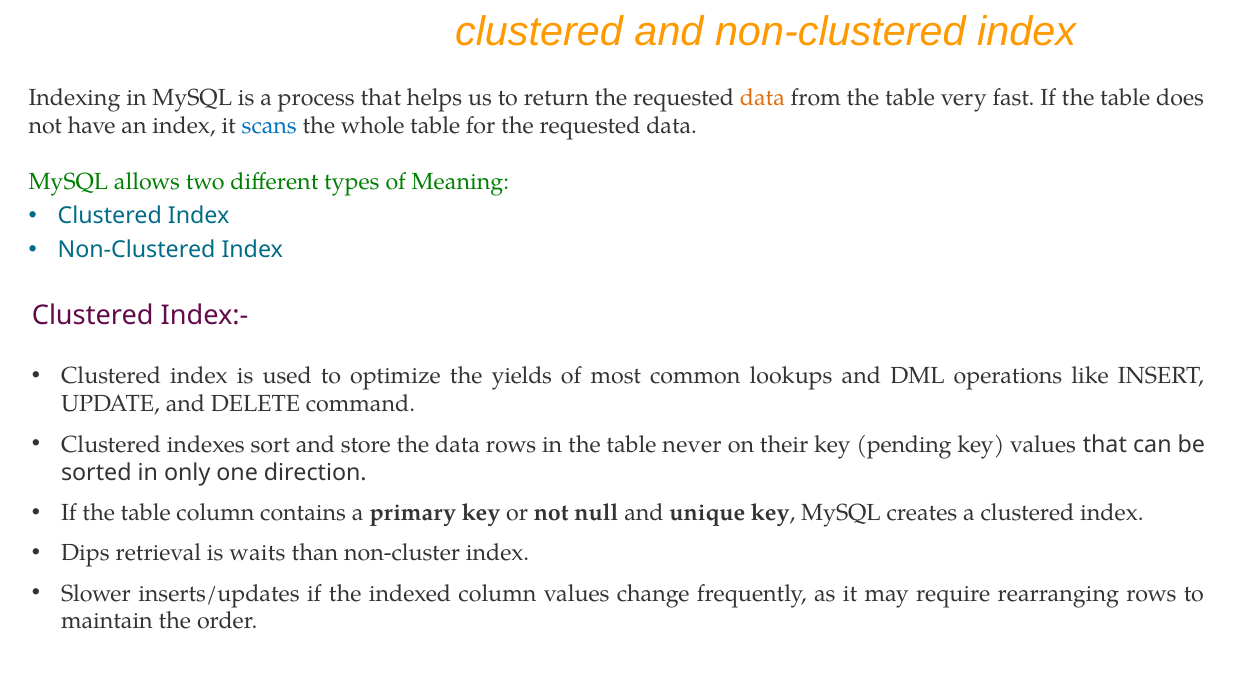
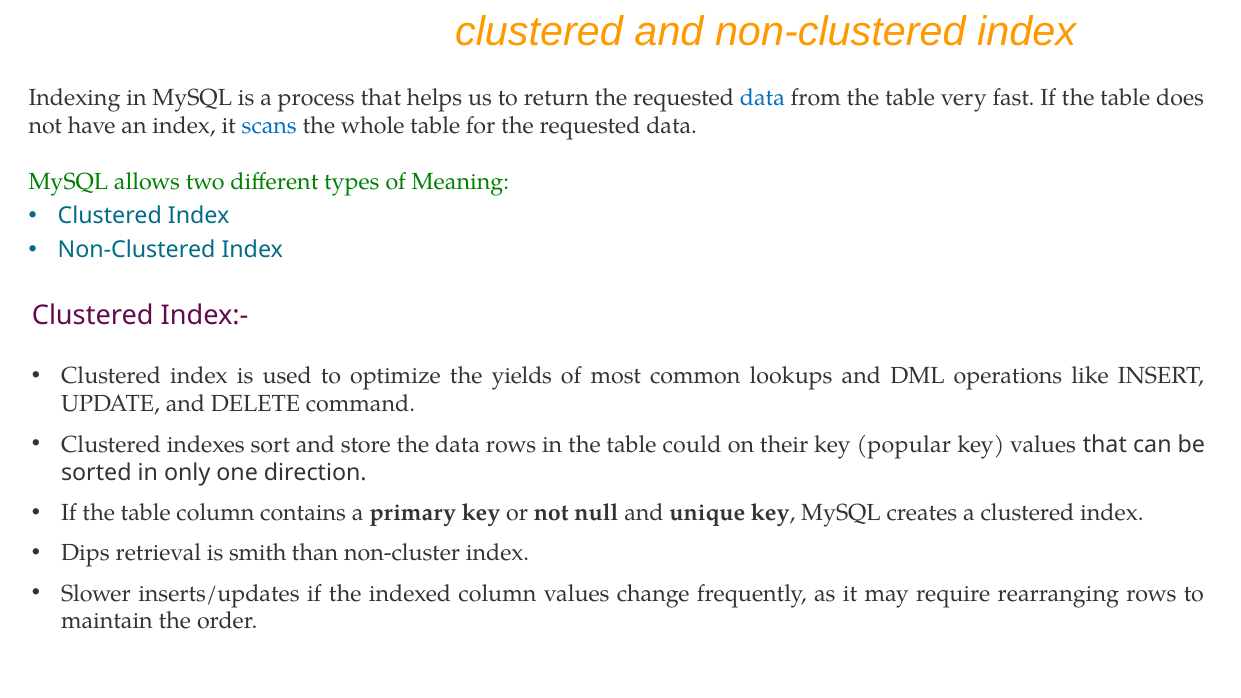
data at (762, 98) colour: orange -> blue
never: never -> could
pending: pending -> popular
waits: waits -> smith
